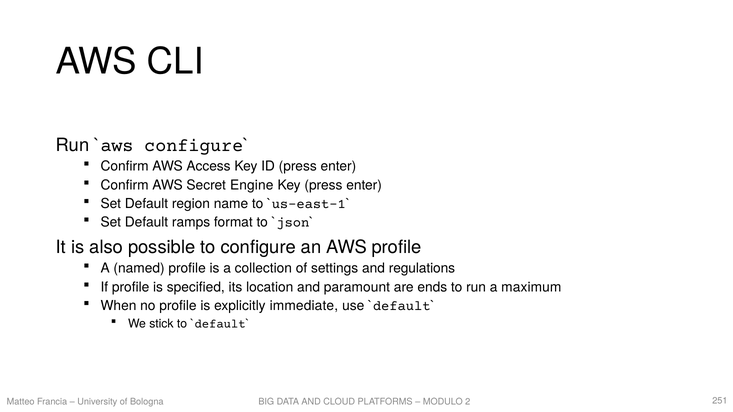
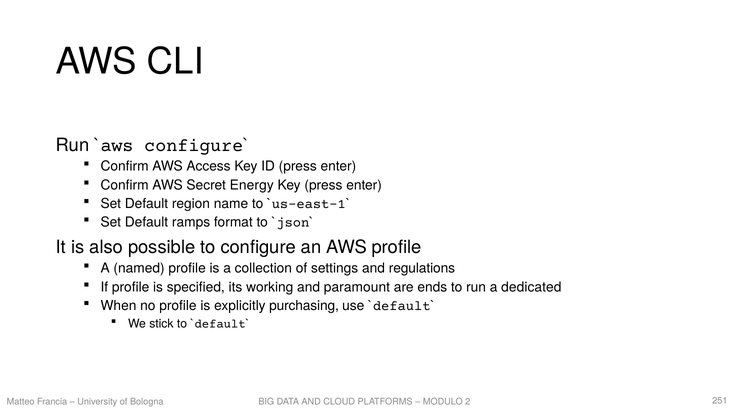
Engine: Engine -> Energy
location: location -> working
maximum: maximum -> dedicated
immediate: immediate -> purchasing
